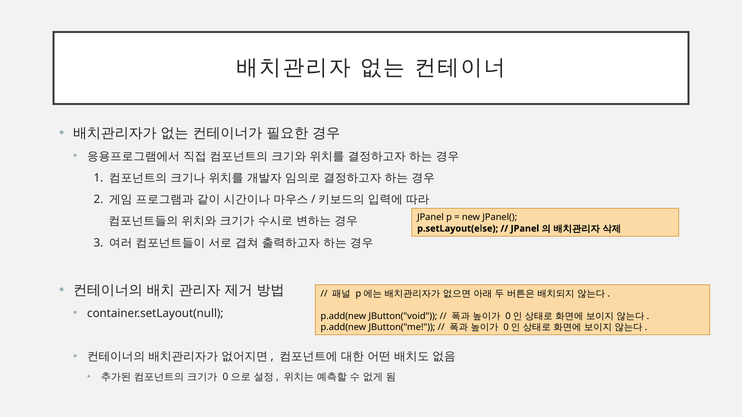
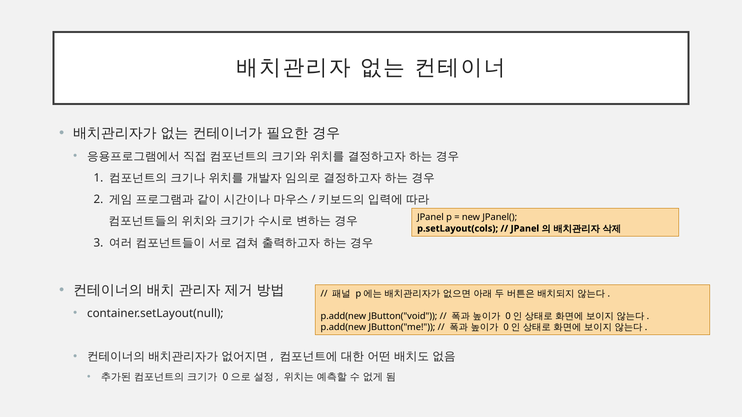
p.setLayout(else: p.setLayout(else -> p.setLayout(cols
